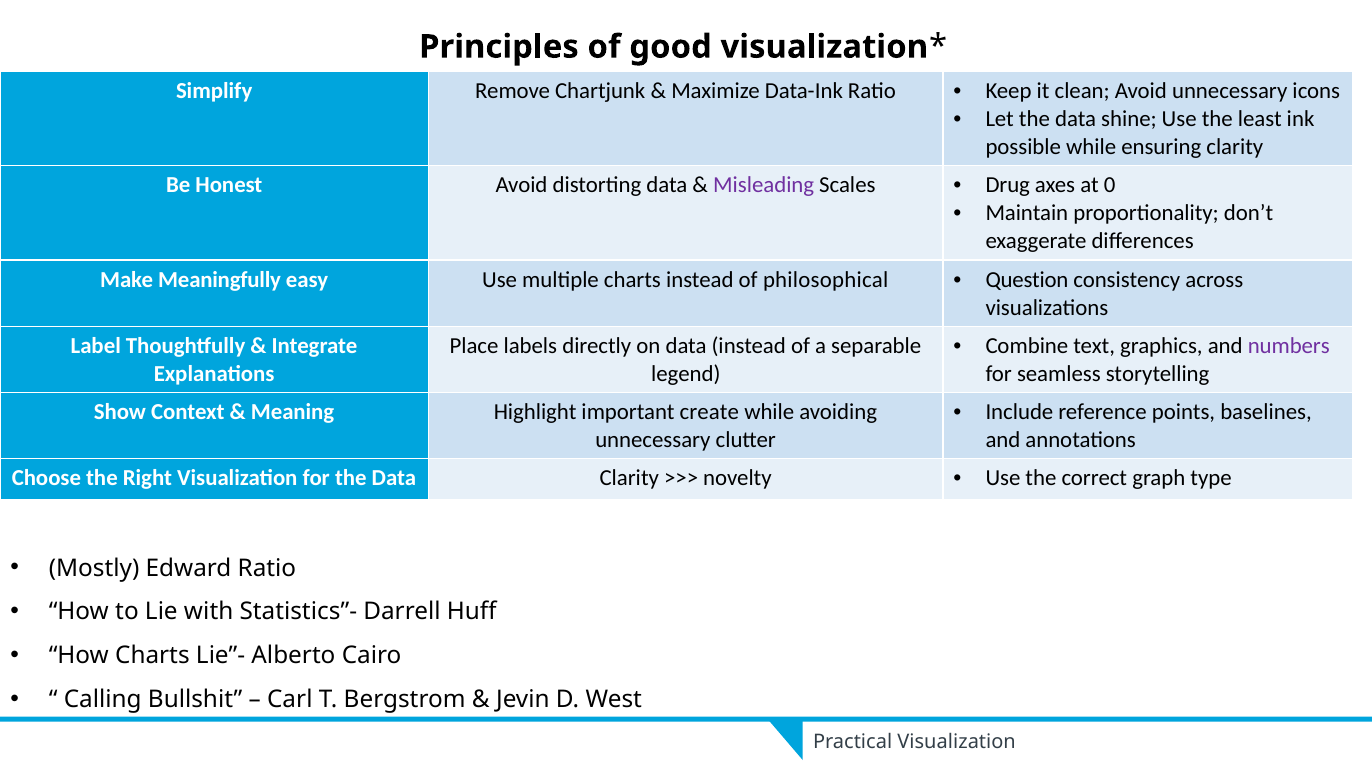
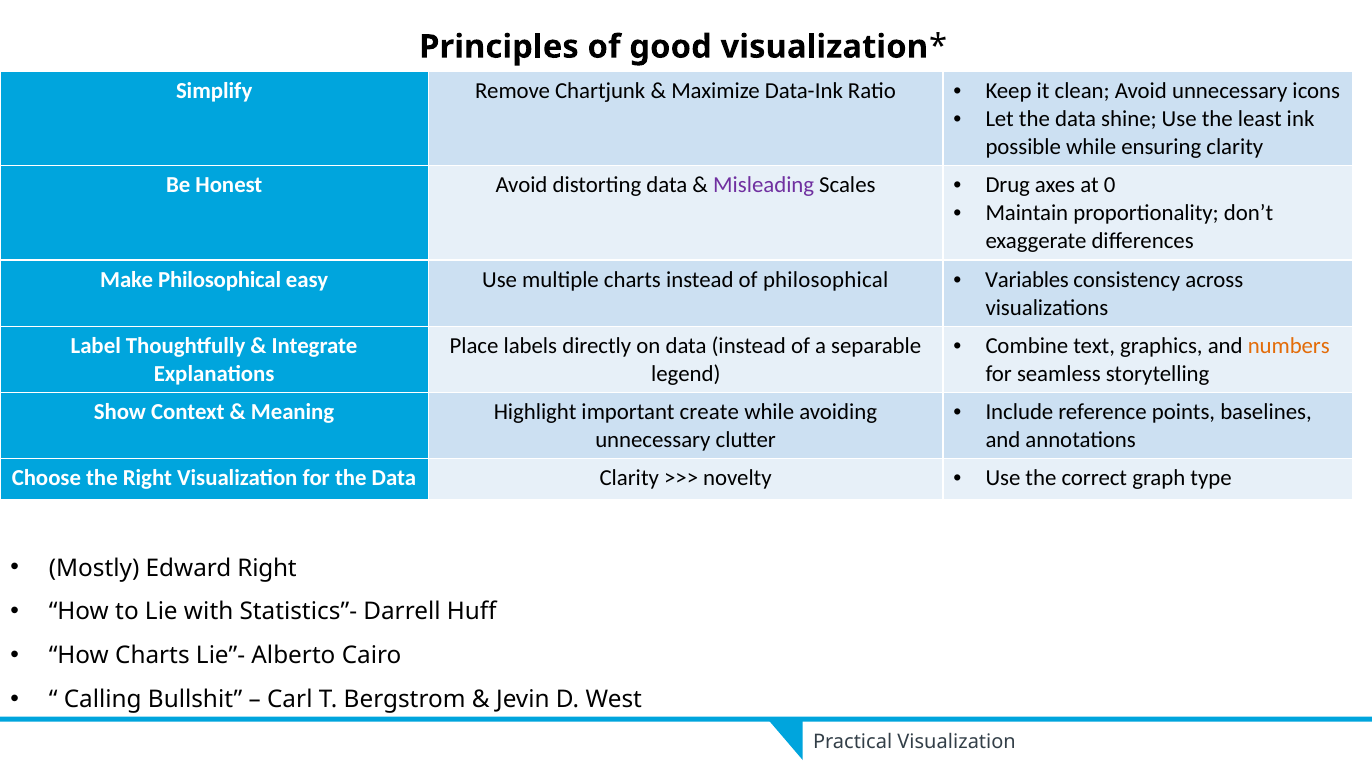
Make Meaningfully: Meaningfully -> Philosophical
Question: Question -> Variables
numbers colour: purple -> orange
Edward Ratio: Ratio -> Right
